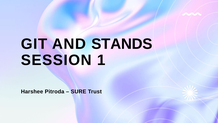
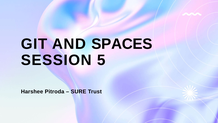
STANDS: STANDS -> SPACES
1: 1 -> 5
